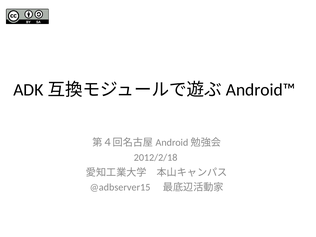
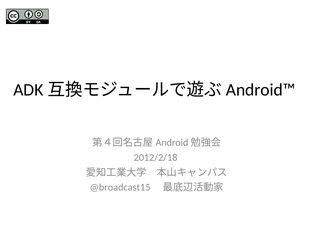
@adbserver15: @adbserver15 -> @broadcast15
